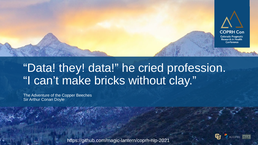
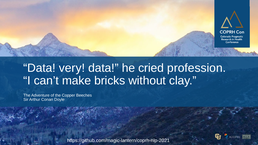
they: they -> very
